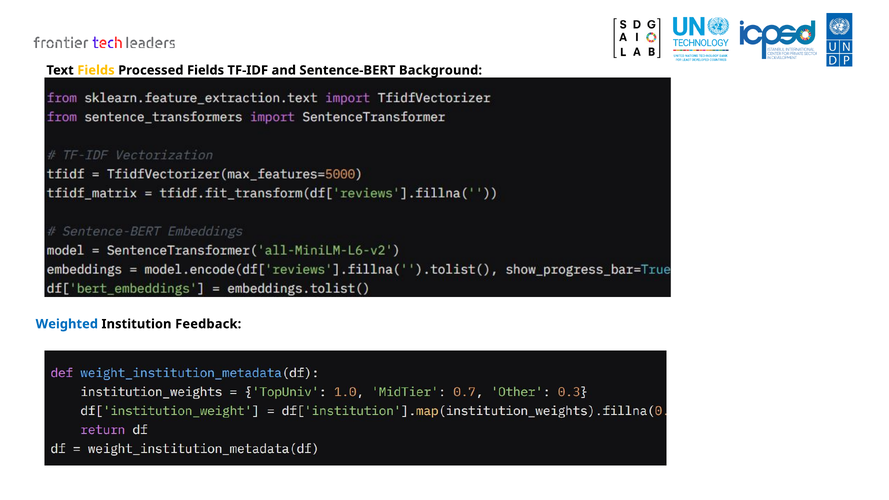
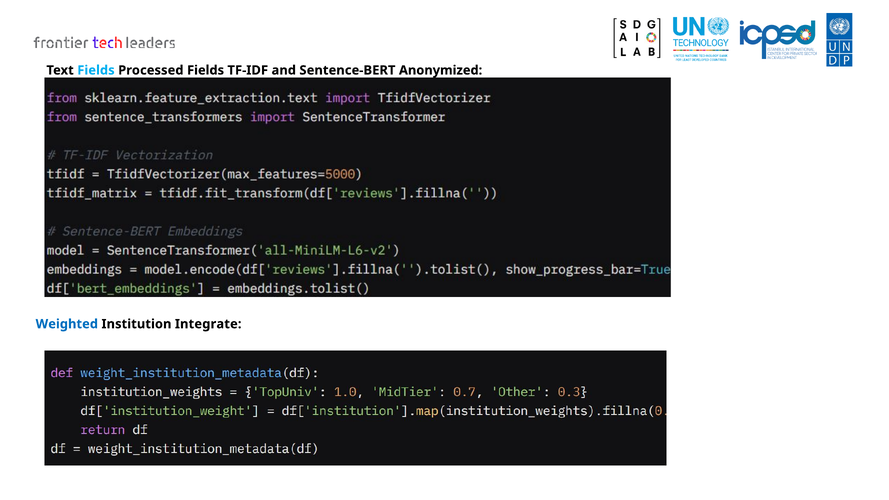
Fields at (96, 70) colour: yellow -> light blue
Background: Background -> Anonymized
Feedback: Feedback -> Integrate
